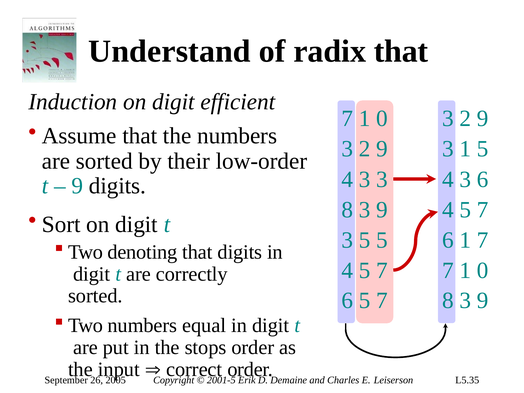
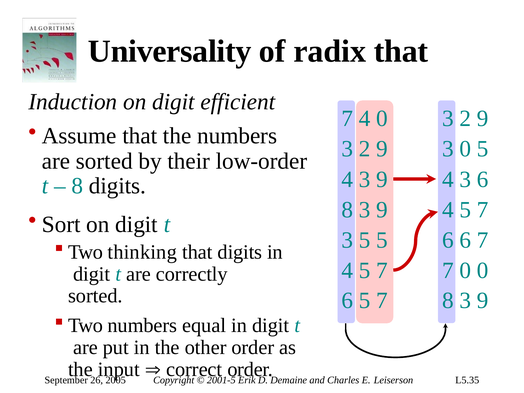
Understand: Understand -> Universality
1 at (365, 119): 1 -> 4
3 1: 1 -> 0
4 3 3: 3 -> 9
9 at (77, 186): 9 -> 8
6 1: 1 -> 6
denoting: denoting -> thinking
7 7 1: 1 -> 0
stops: stops -> other
